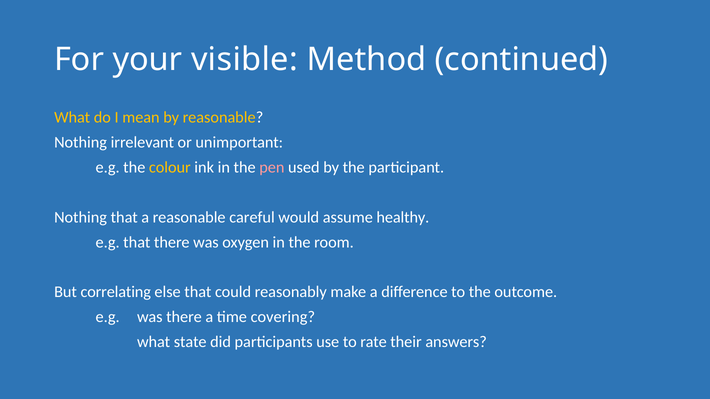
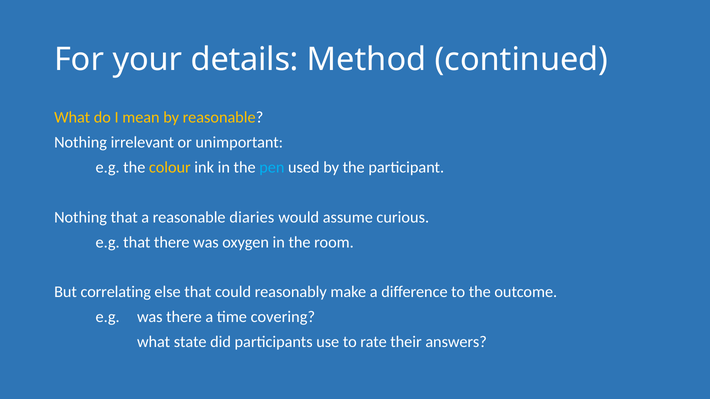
visible: visible -> details
pen colour: pink -> light blue
careful: careful -> diaries
healthy: healthy -> curious
